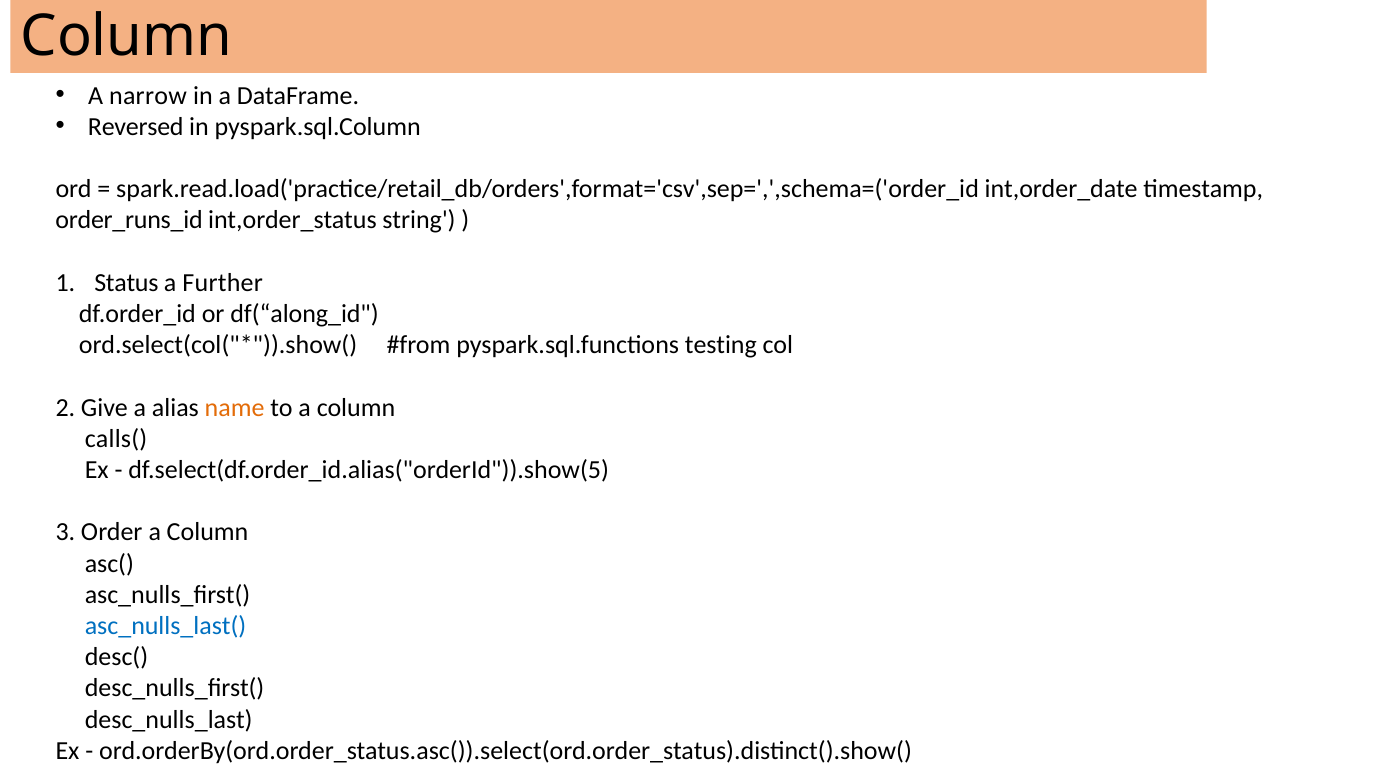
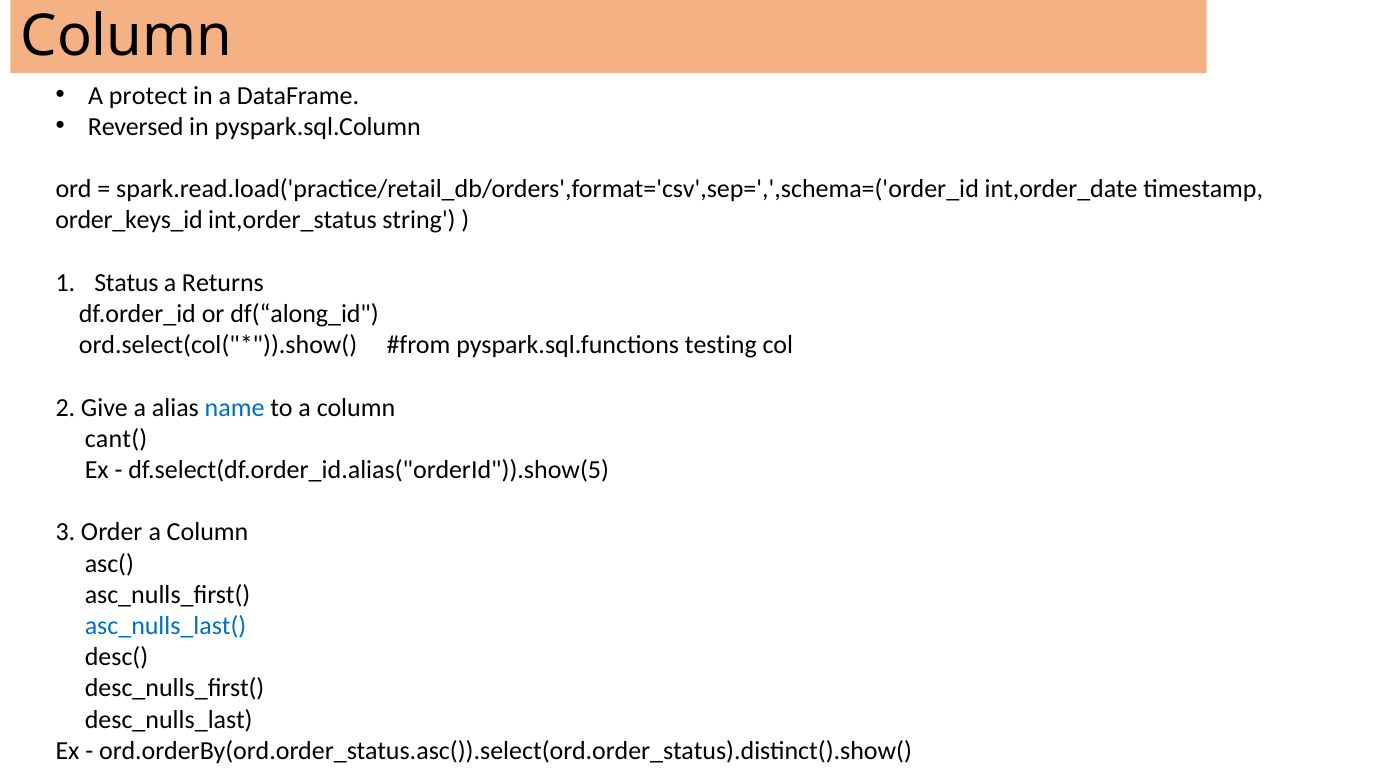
narrow: narrow -> protect
order_runs_id: order_runs_id -> order_keys_id
Further: Further -> Returns
name colour: orange -> blue
calls(: calls( -> cant(
